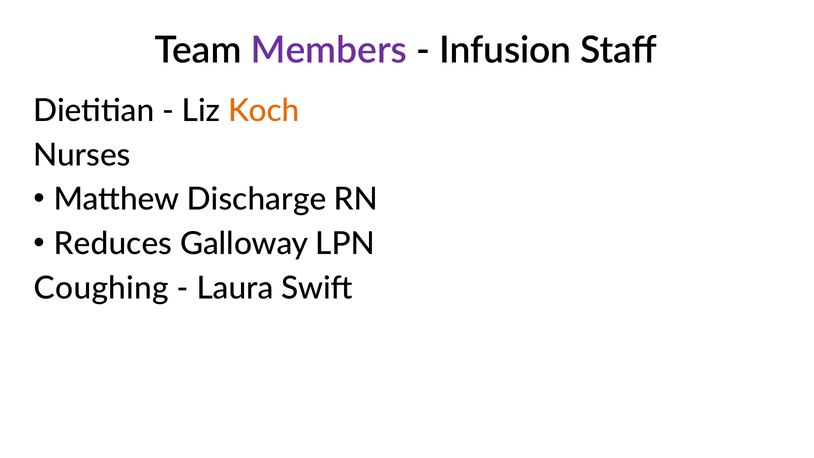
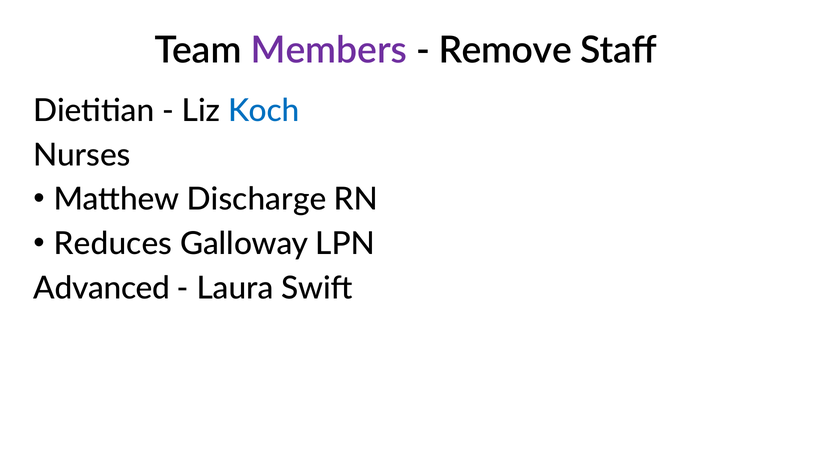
Infusion: Infusion -> Remove
Koch colour: orange -> blue
Coughing: Coughing -> Advanced
